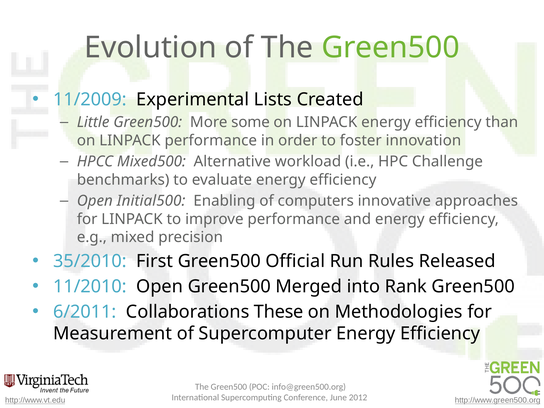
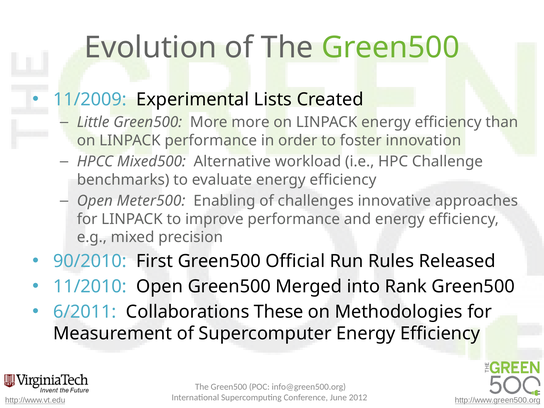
More some: some -> more
Initial500: Initial500 -> Meter500
computers: computers -> challenges
35/2010: 35/2010 -> 90/2010
